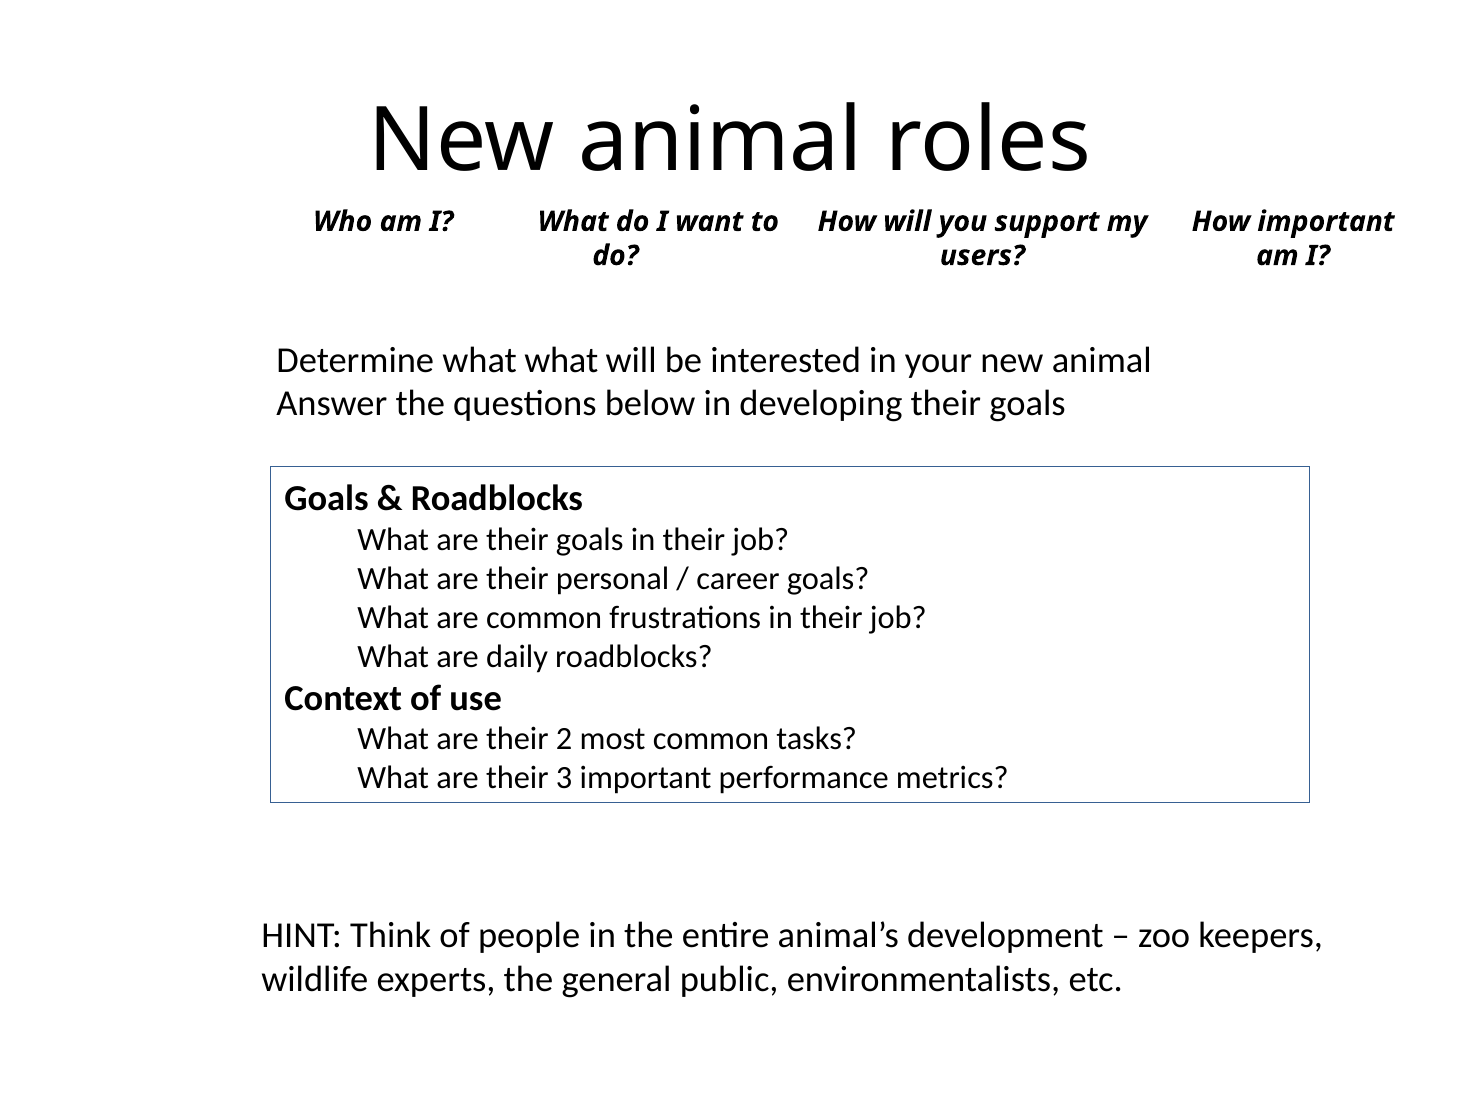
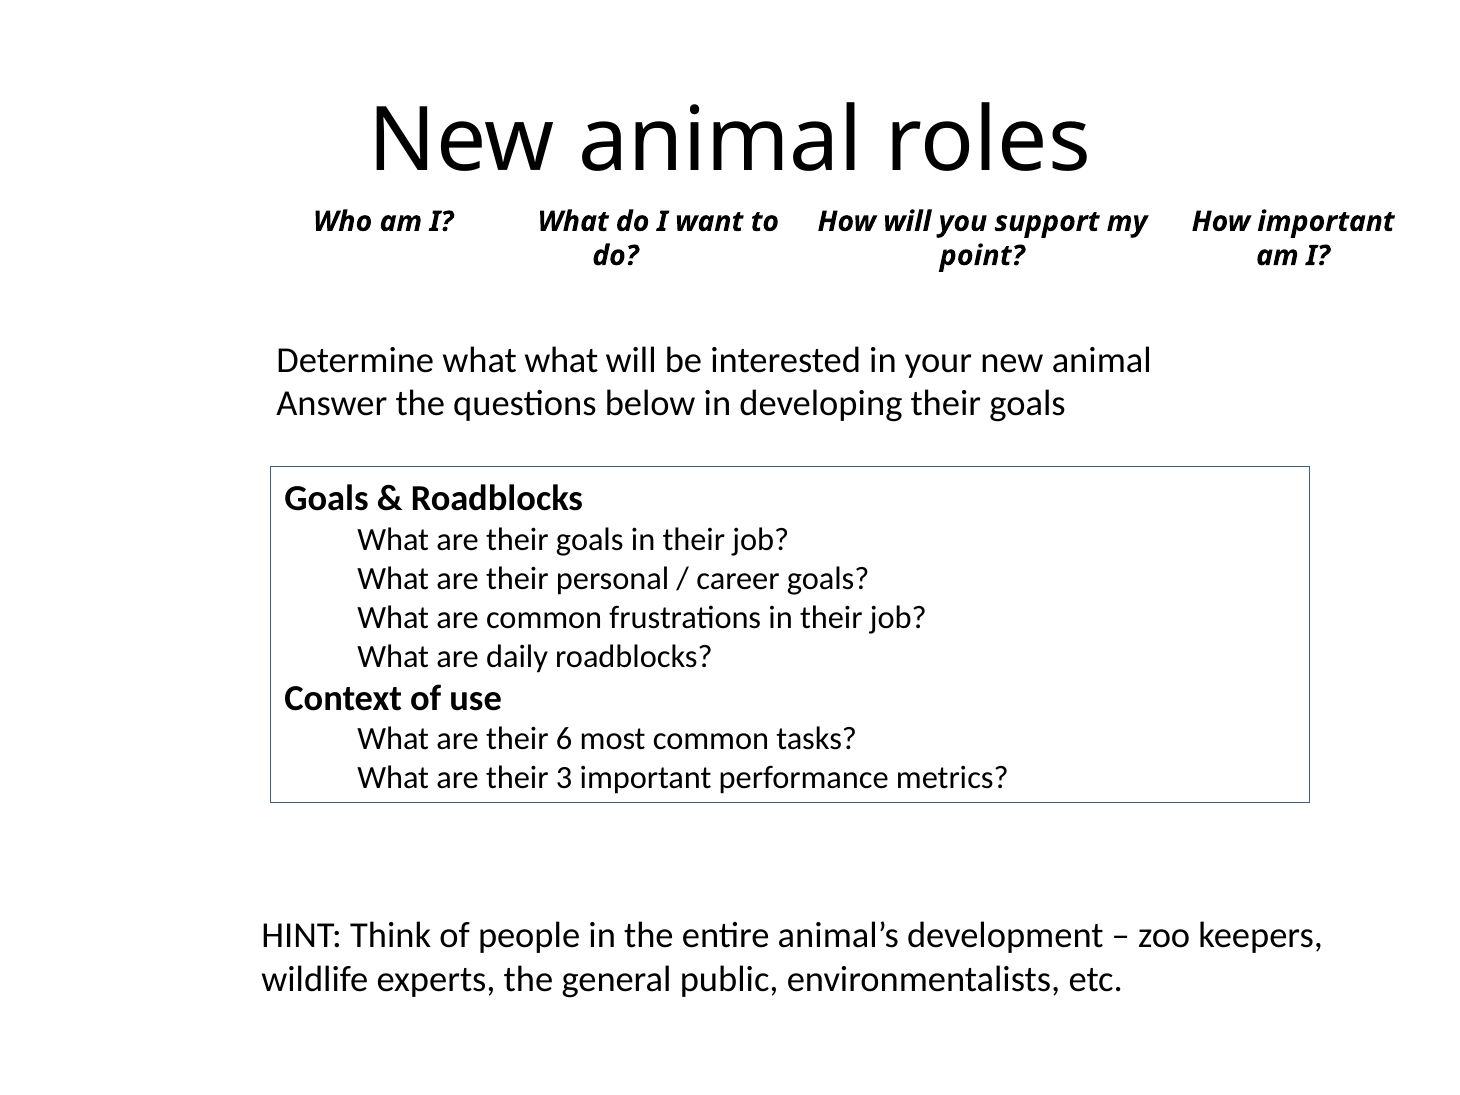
users: users -> point
2: 2 -> 6
